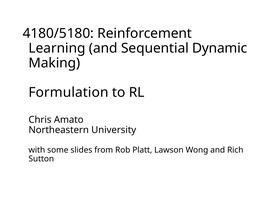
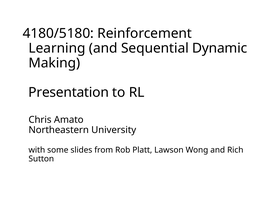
Formulation: Formulation -> Presentation
